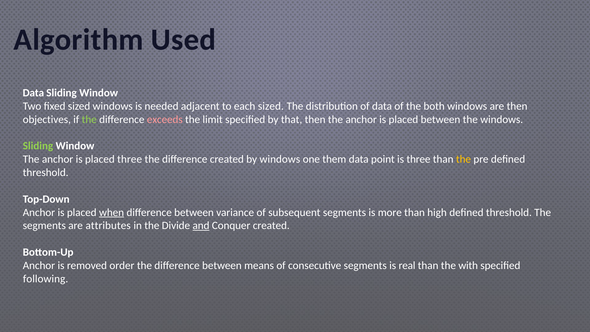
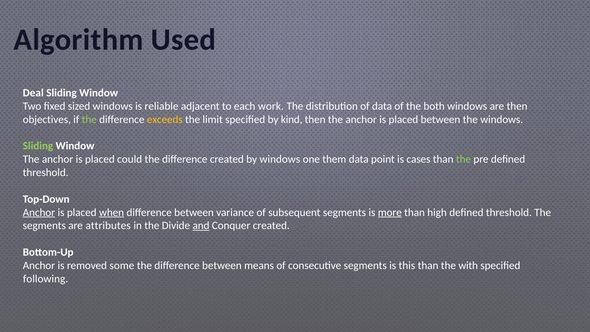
Data at (33, 93): Data -> Deal
needed: needed -> reliable
each sized: sized -> work
exceeds colour: pink -> yellow
that: that -> kind
placed three: three -> could
is three: three -> cases
the at (463, 159) colour: yellow -> light green
Anchor at (39, 212) underline: none -> present
more underline: none -> present
order: order -> some
real: real -> this
